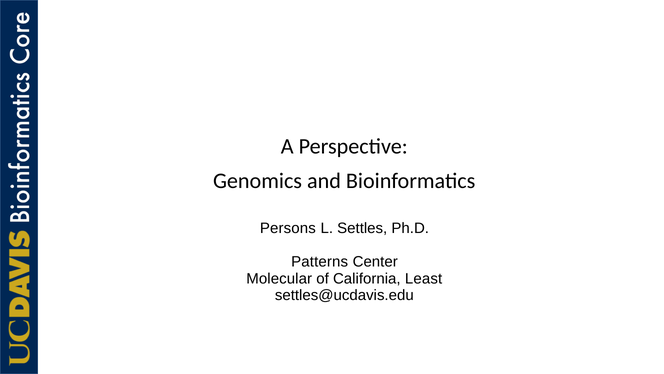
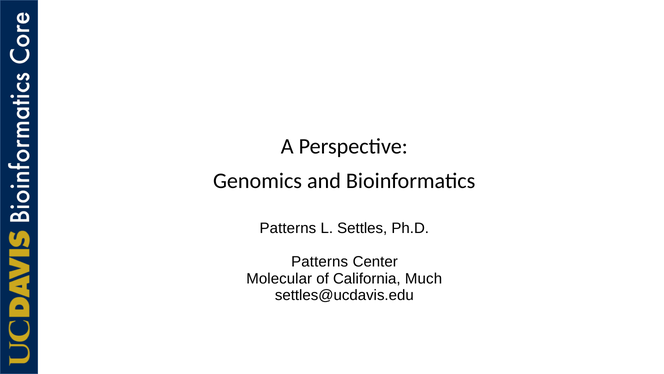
Persons at (288, 228): Persons -> Patterns
Least: Least -> Much
